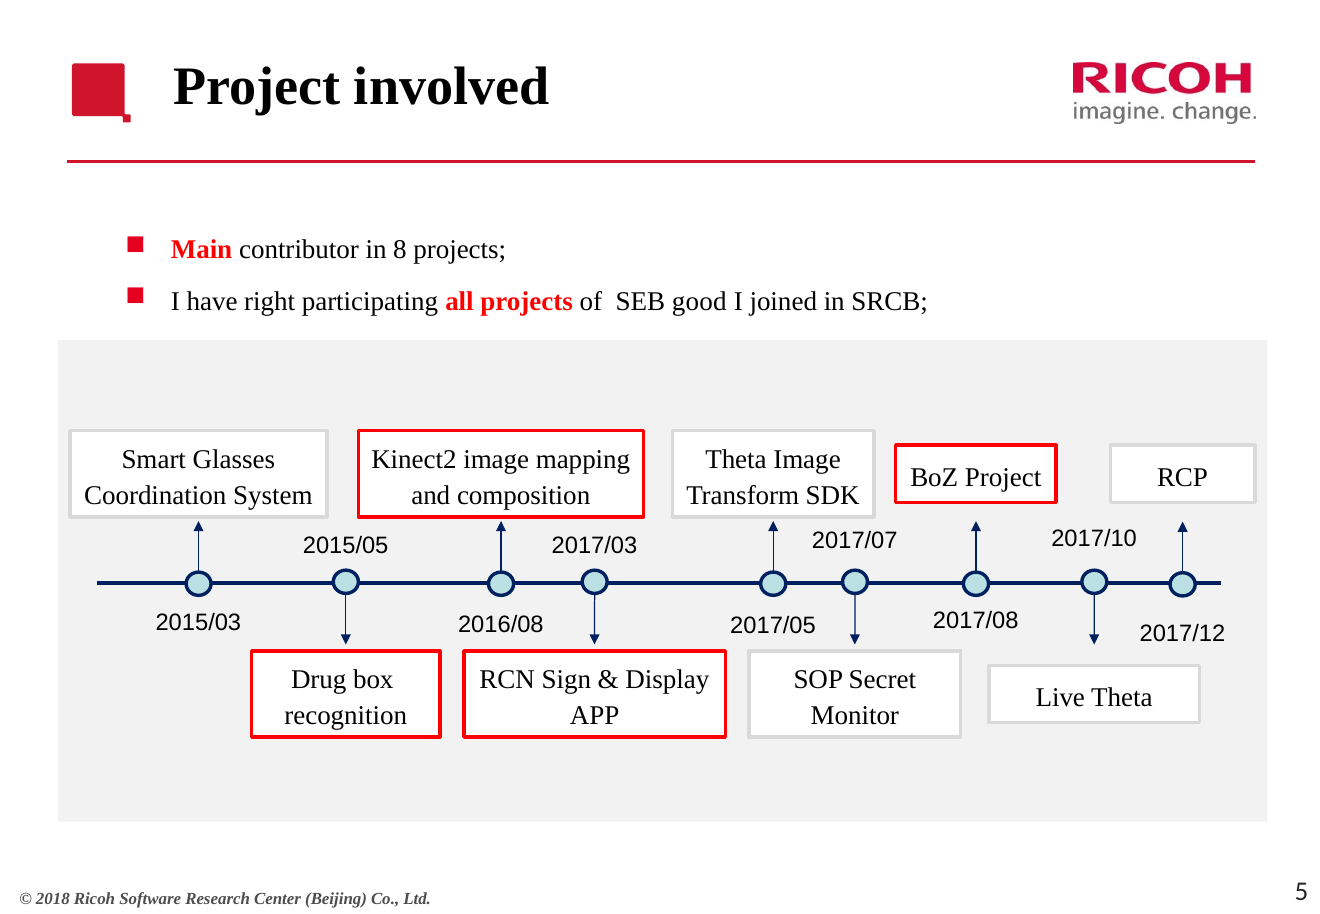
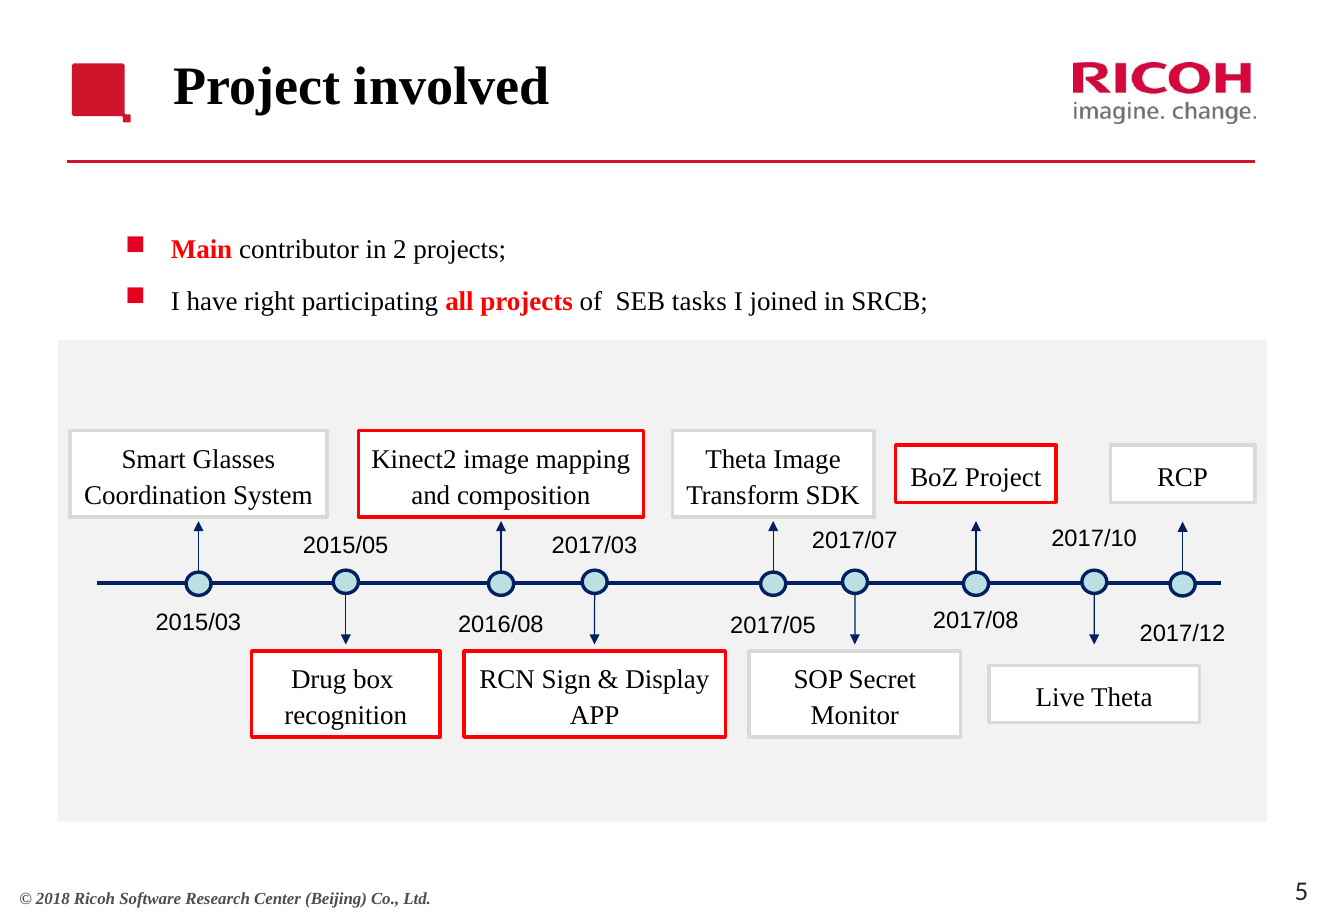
8: 8 -> 2
good: good -> tasks
